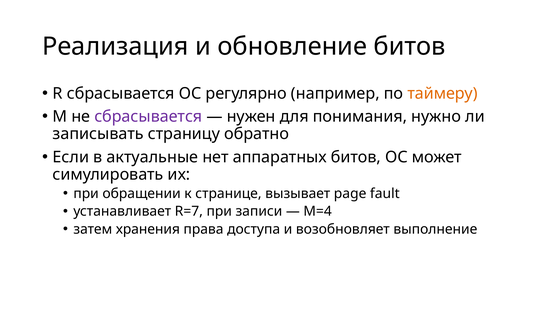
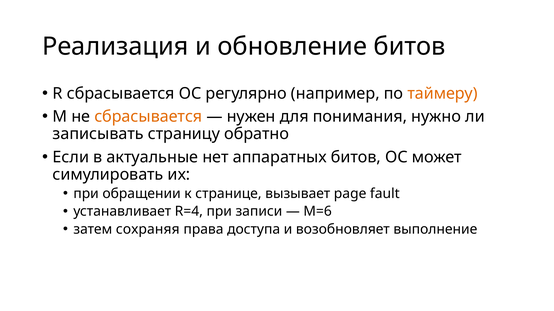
сбрасывается at (148, 117) colour: purple -> orange
R=7: R=7 -> R=4
M=4: M=4 -> M=6
хранения: хранения -> сохраняя
